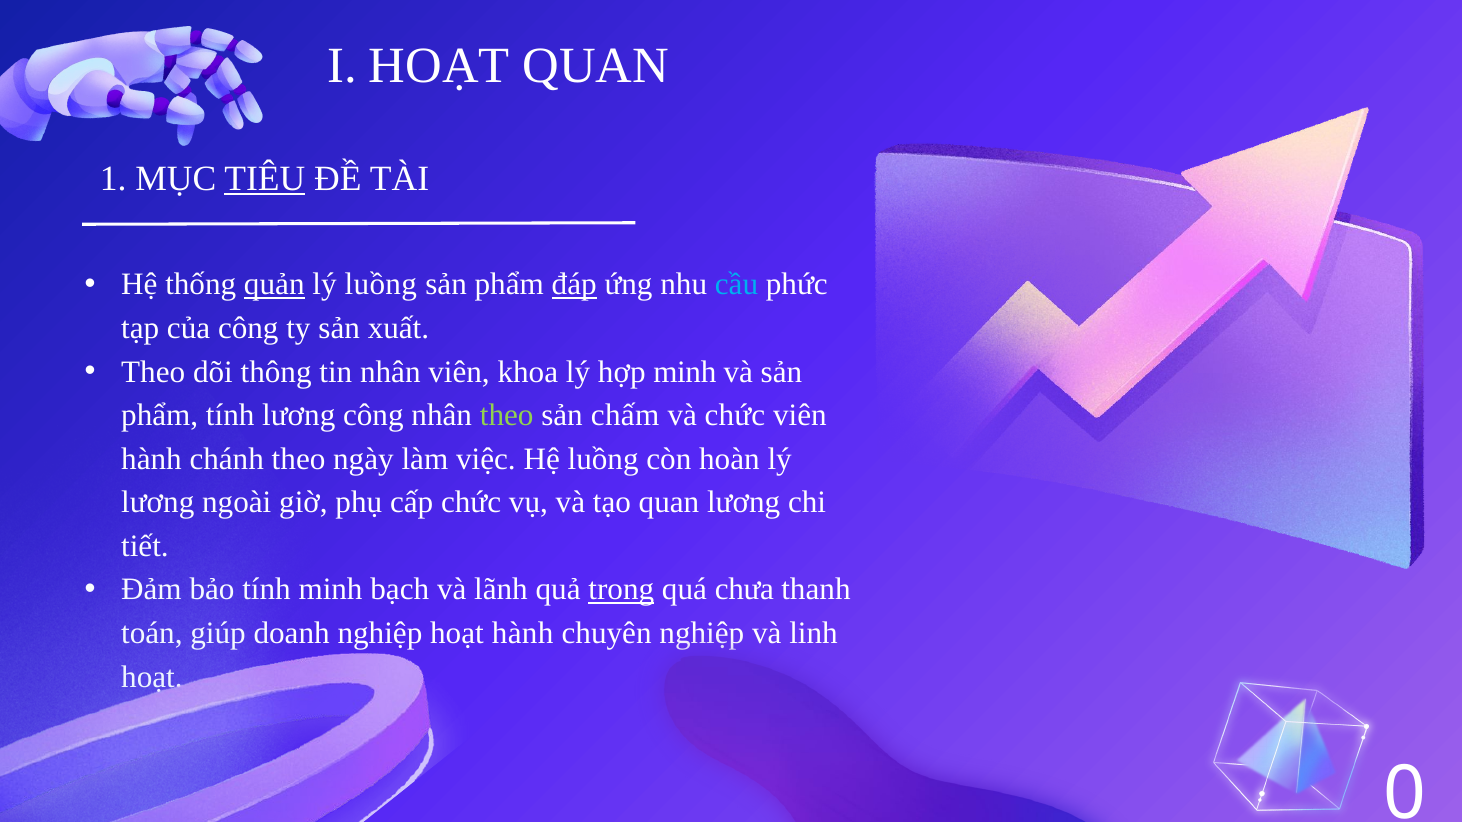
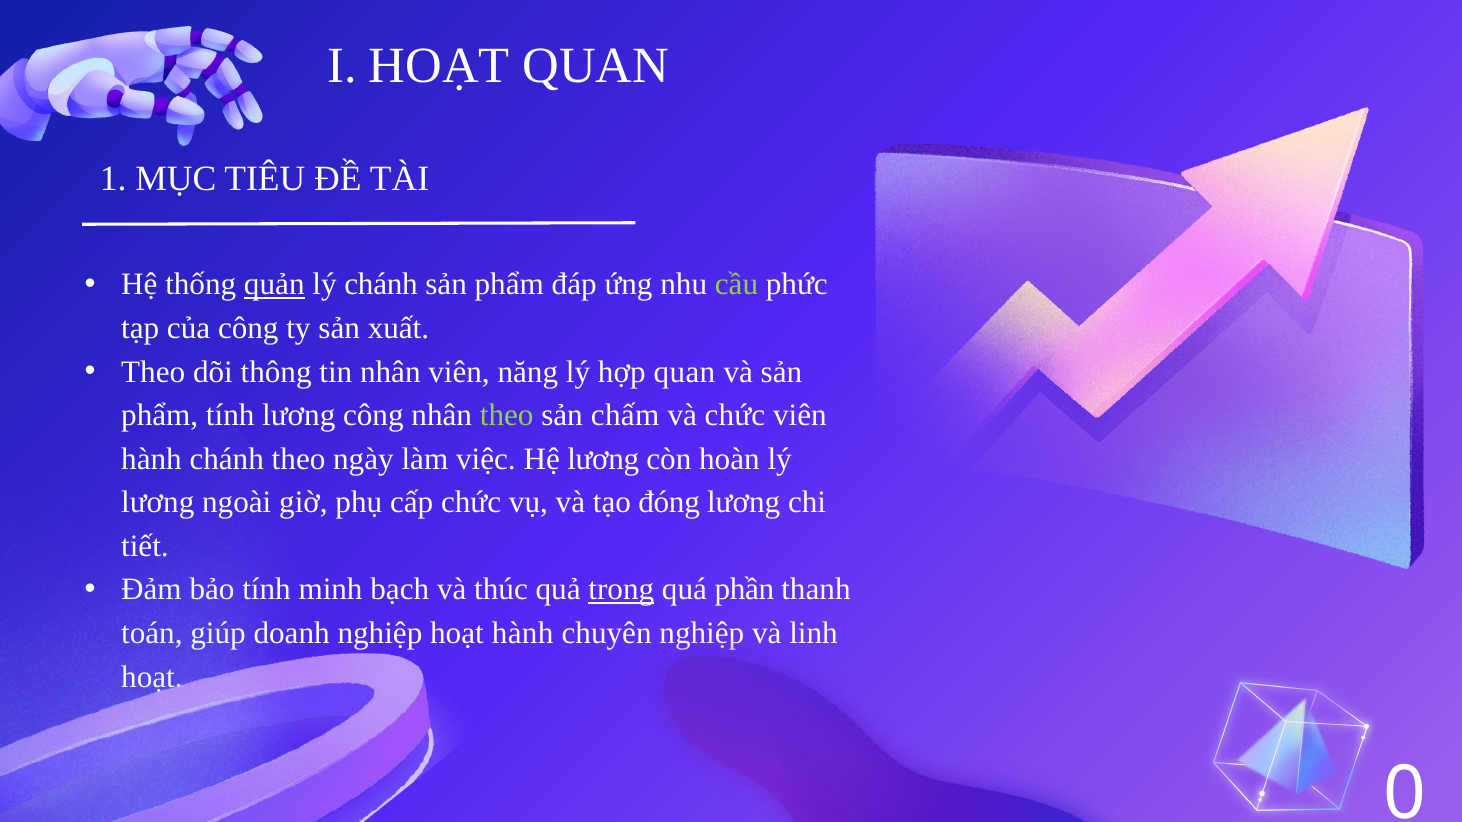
TIÊU underline: present -> none
lý luồng: luồng -> chánh
đáp underline: present -> none
cầu colour: light blue -> light green
khoa: khoa -> năng
hợp minh: minh -> quan
Hệ luồng: luồng -> lương
tạo quan: quan -> đóng
lãnh: lãnh -> thúc
chưa: chưa -> phần
